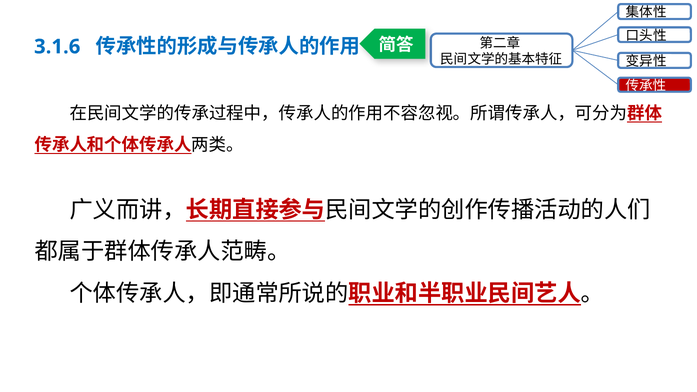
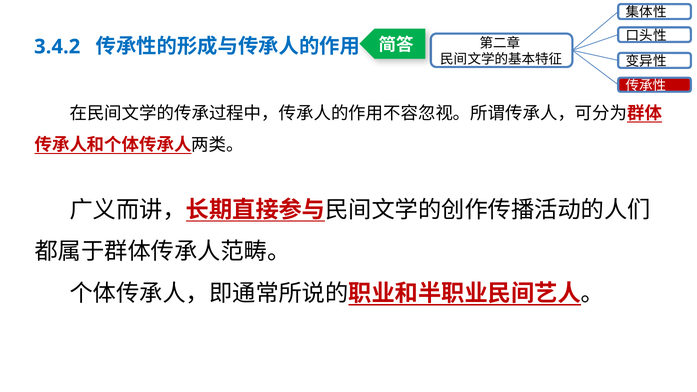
3.1.6: 3.1.6 -> 3.4.2
